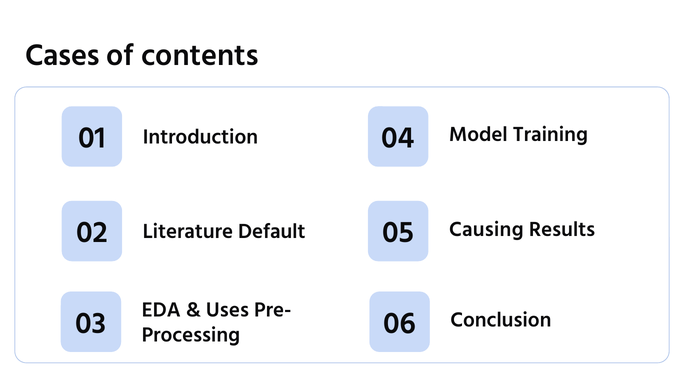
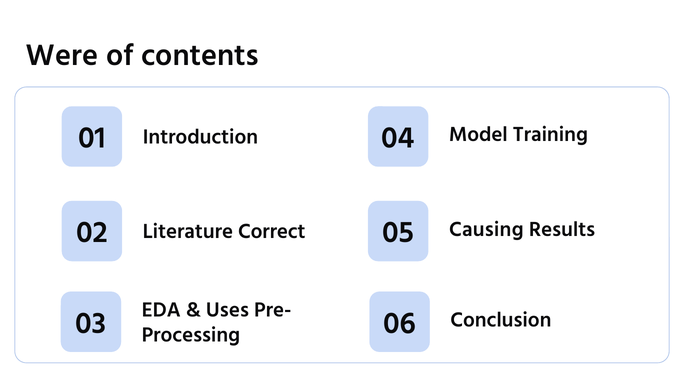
Cases: Cases -> Were
Default: Default -> Correct
